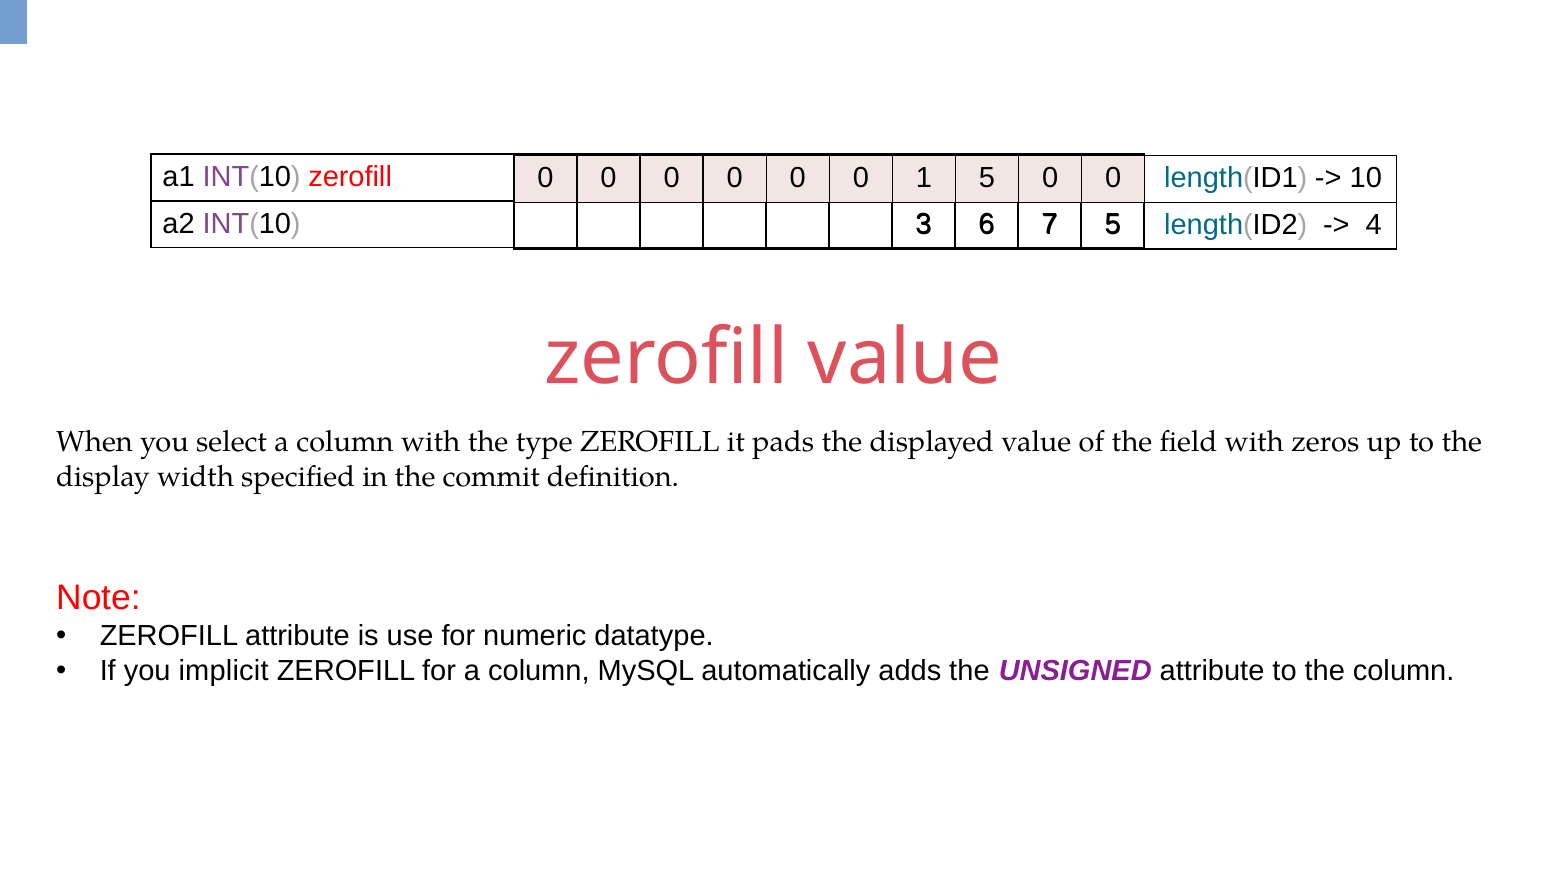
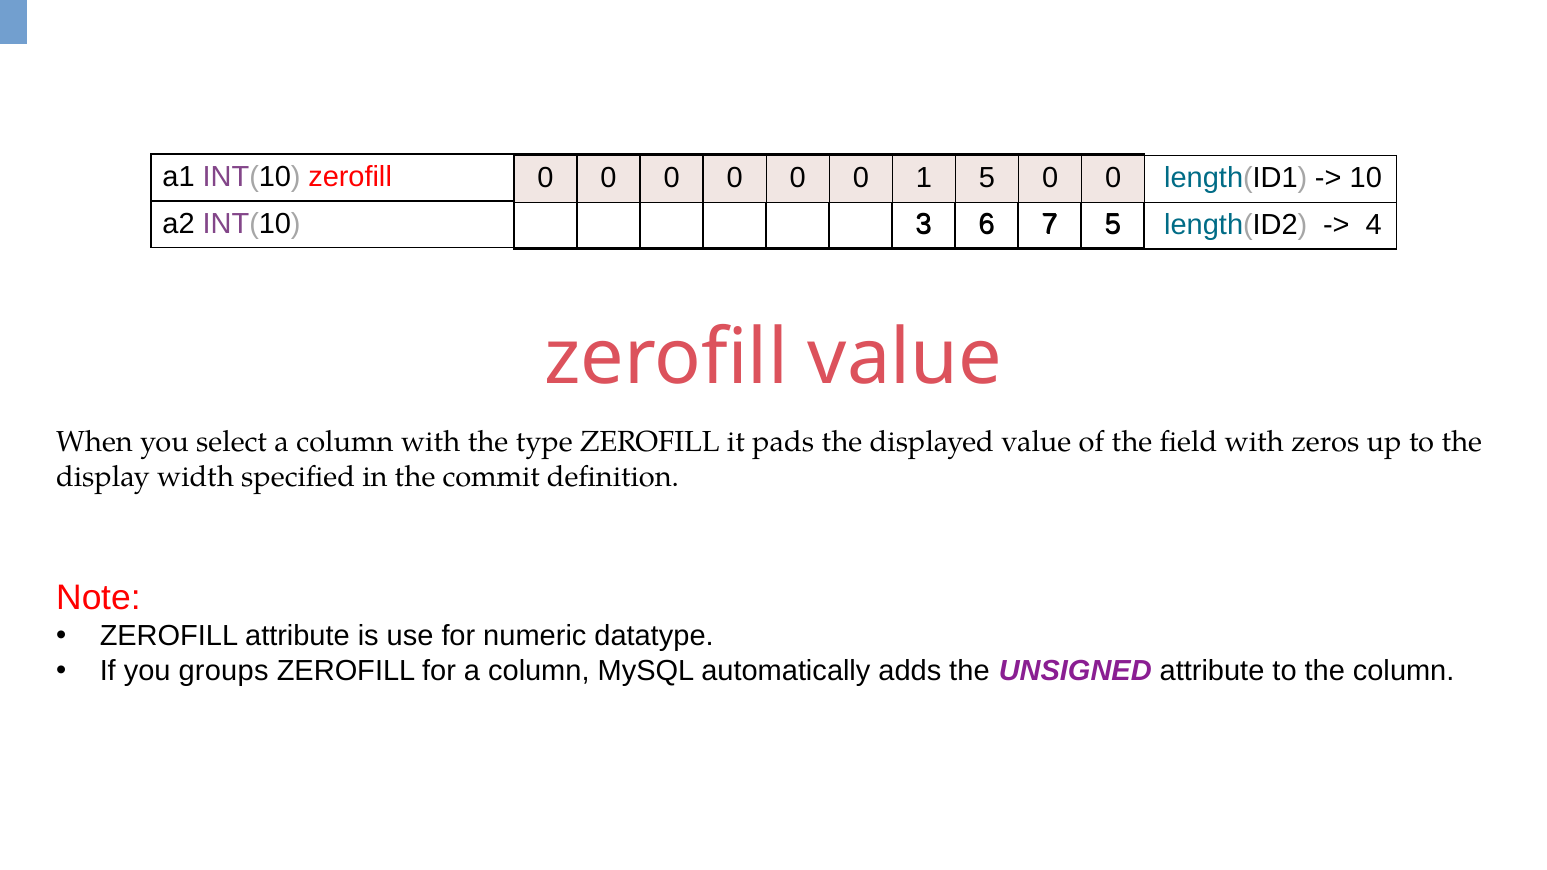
implicit: implicit -> groups
